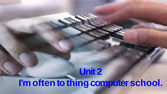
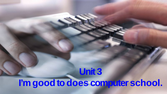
2: 2 -> 3
often: often -> good
thing: thing -> does
